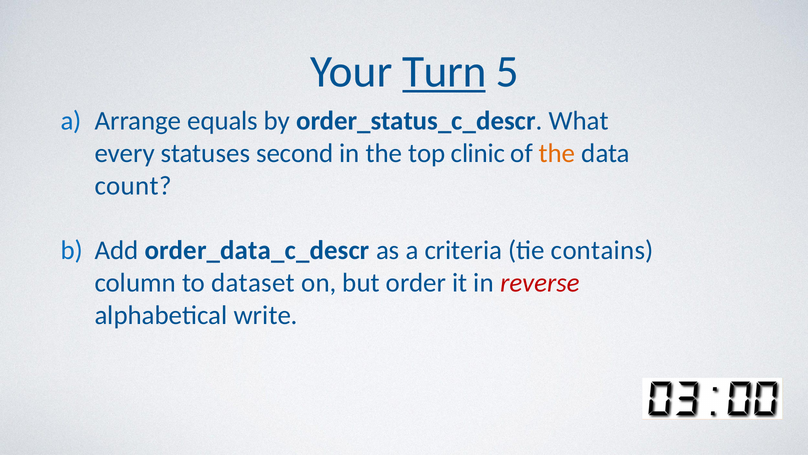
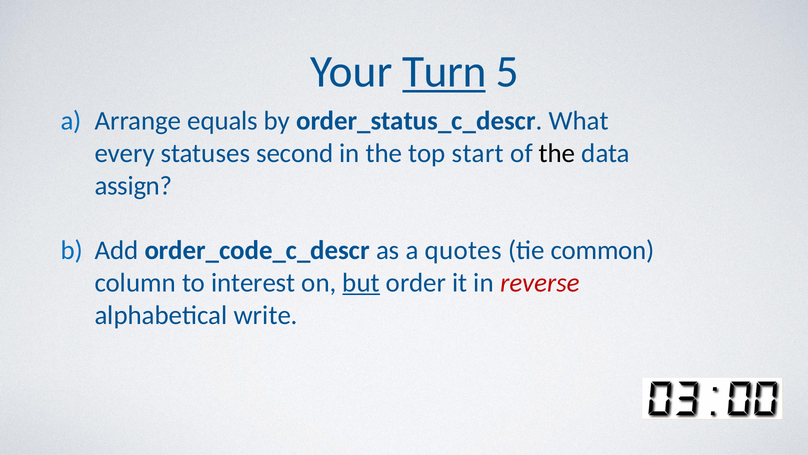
clinic: clinic -> start
the at (557, 153) colour: orange -> black
count: count -> assign
order_data_c_descr: order_data_c_descr -> order_code_c_descr
criteria: criteria -> quotes
contains: contains -> common
dataset: dataset -> interest
but underline: none -> present
